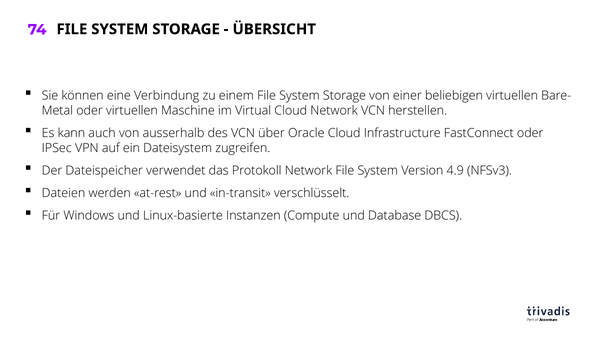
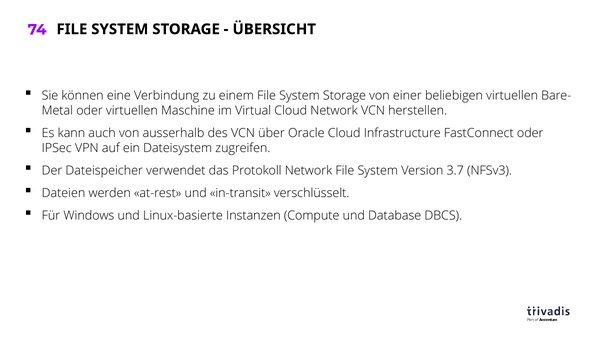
4.9: 4.9 -> 3.7
